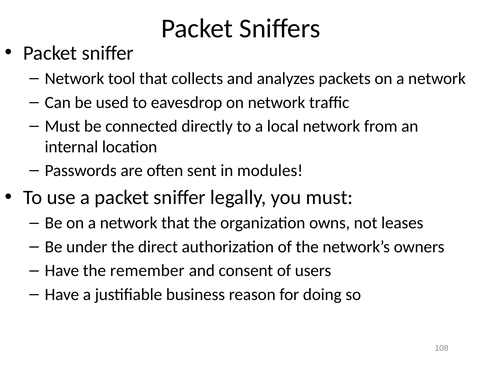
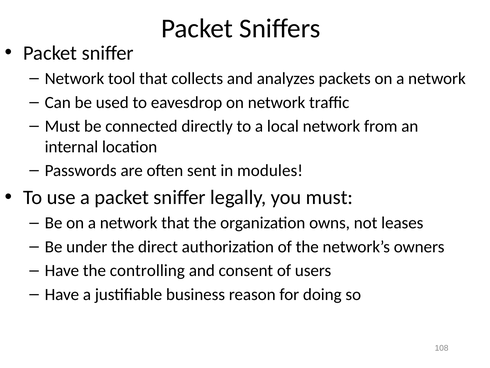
remember: remember -> controlling
